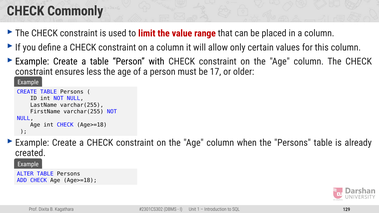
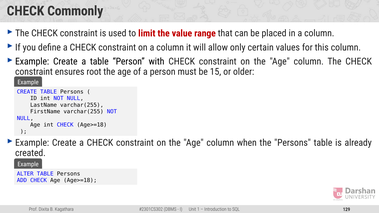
less: less -> root
17: 17 -> 15
